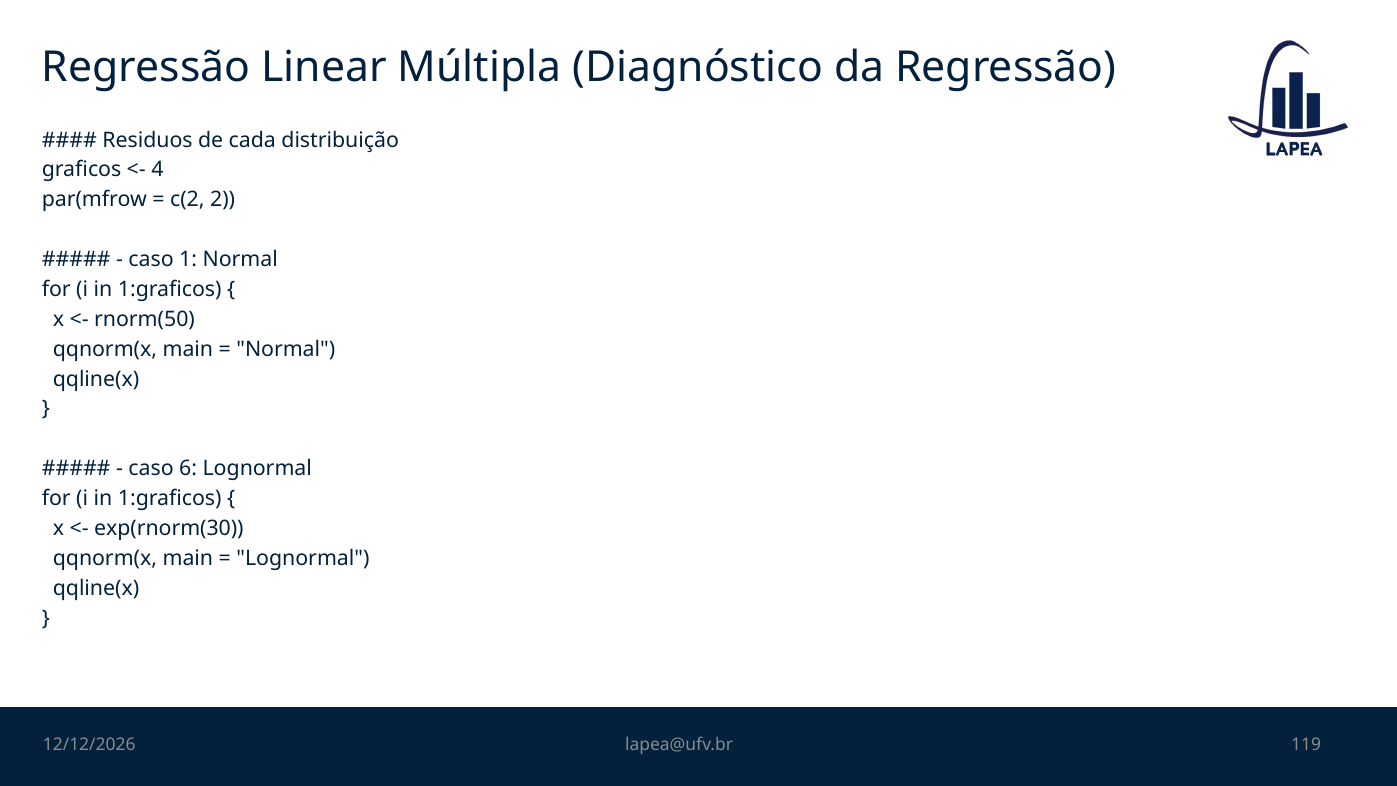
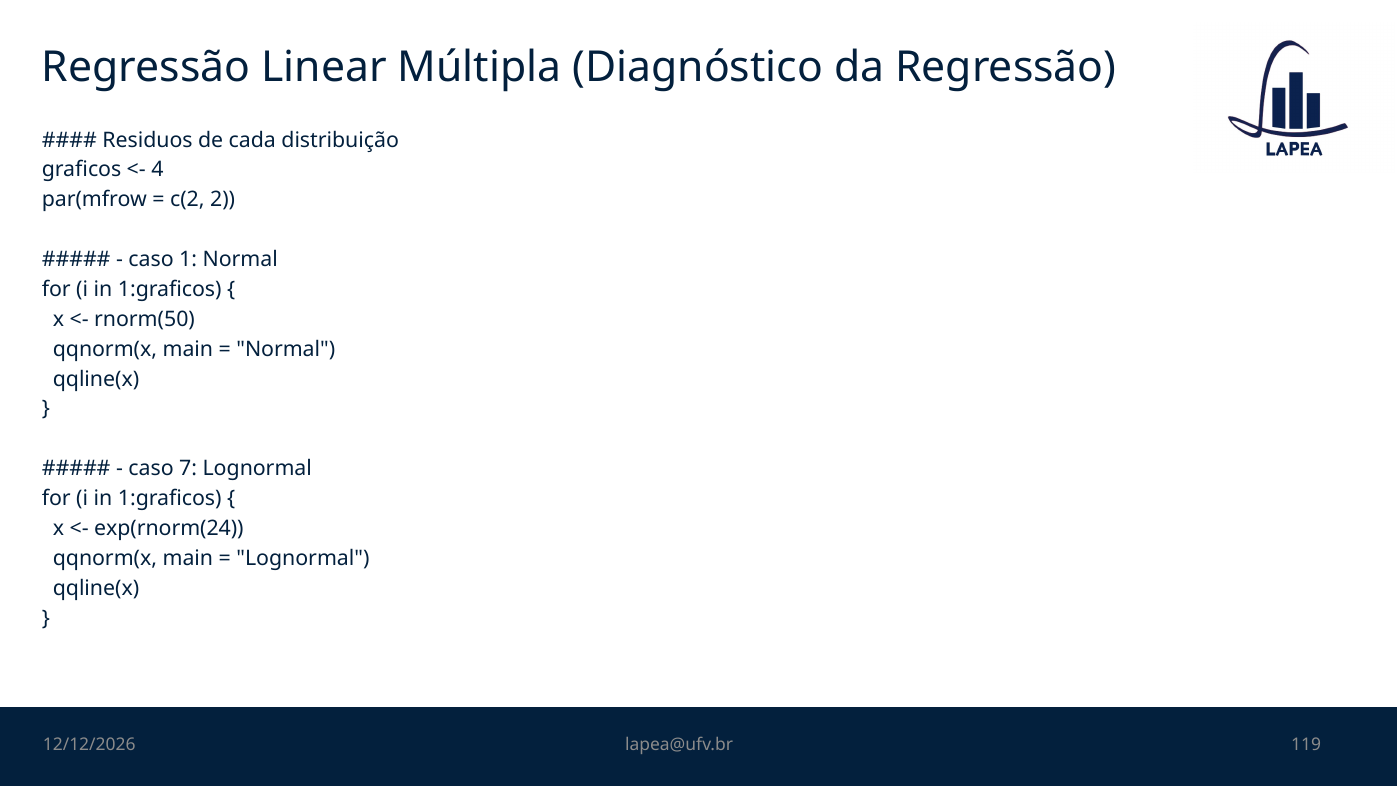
6: 6 -> 7
exp(rnorm(30: exp(rnorm(30 -> exp(rnorm(24
